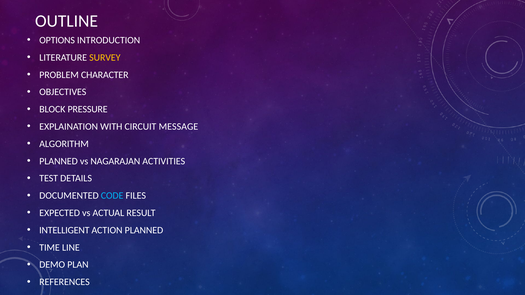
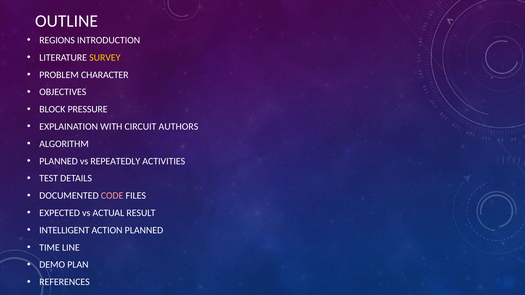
OPTIONS: OPTIONS -> REGIONS
MESSAGE: MESSAGE -> AUTHORS
NAGARAJAN: NAGARAJAN -> REPEATEDLY
CODE colour: light blue -> pink
